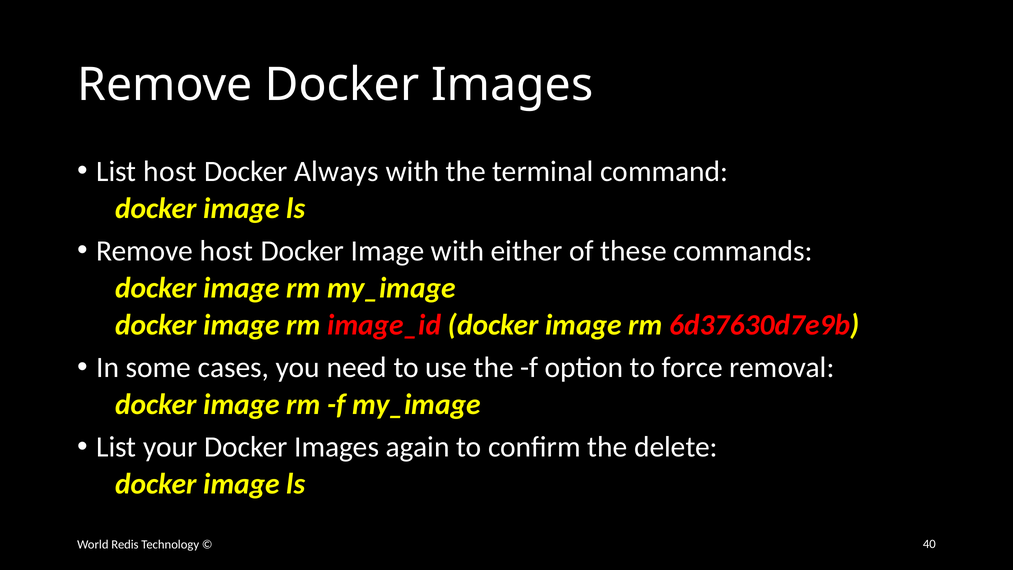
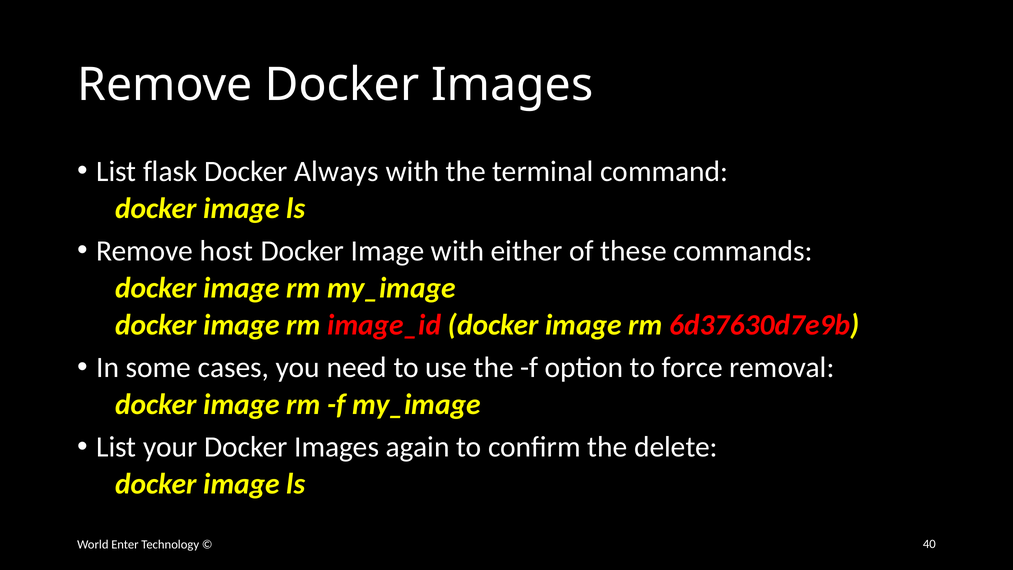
List host: host -> flask
Redis: Redis -> Enter
